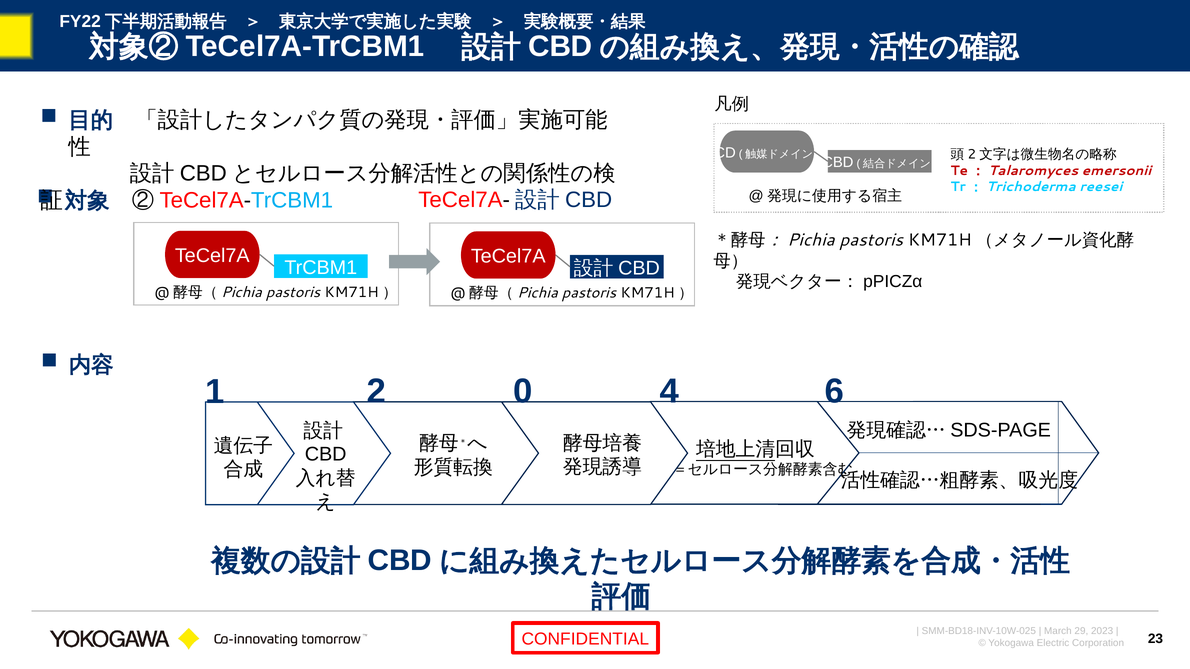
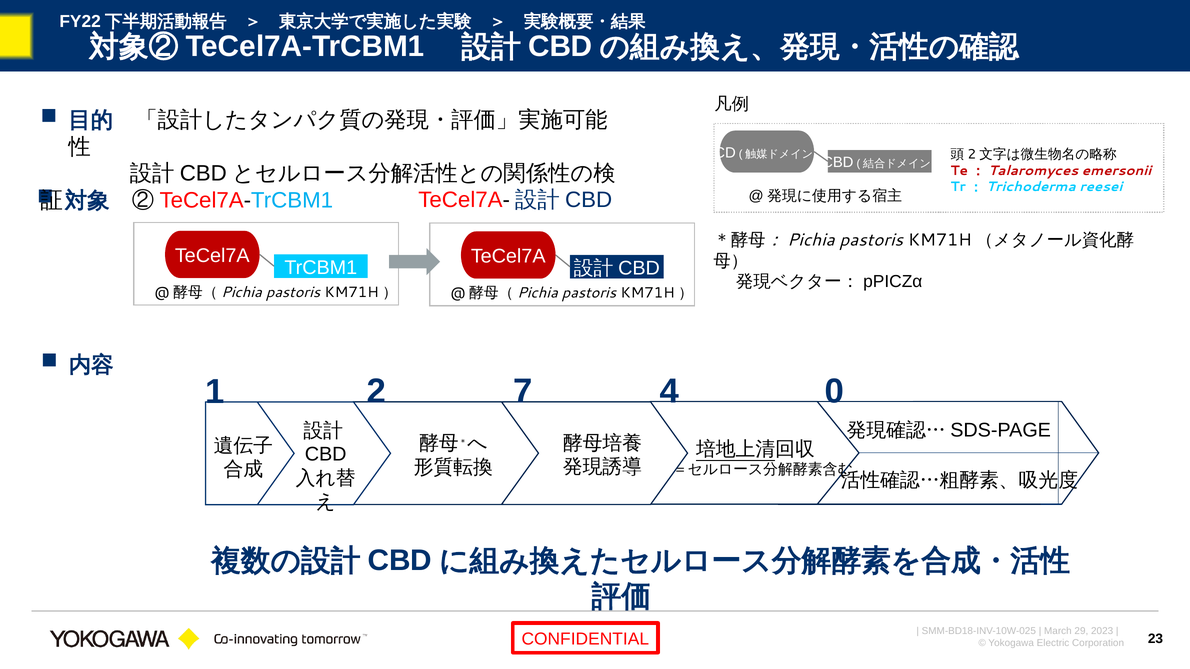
0: 0 -> 7
6: 6 -> 0
